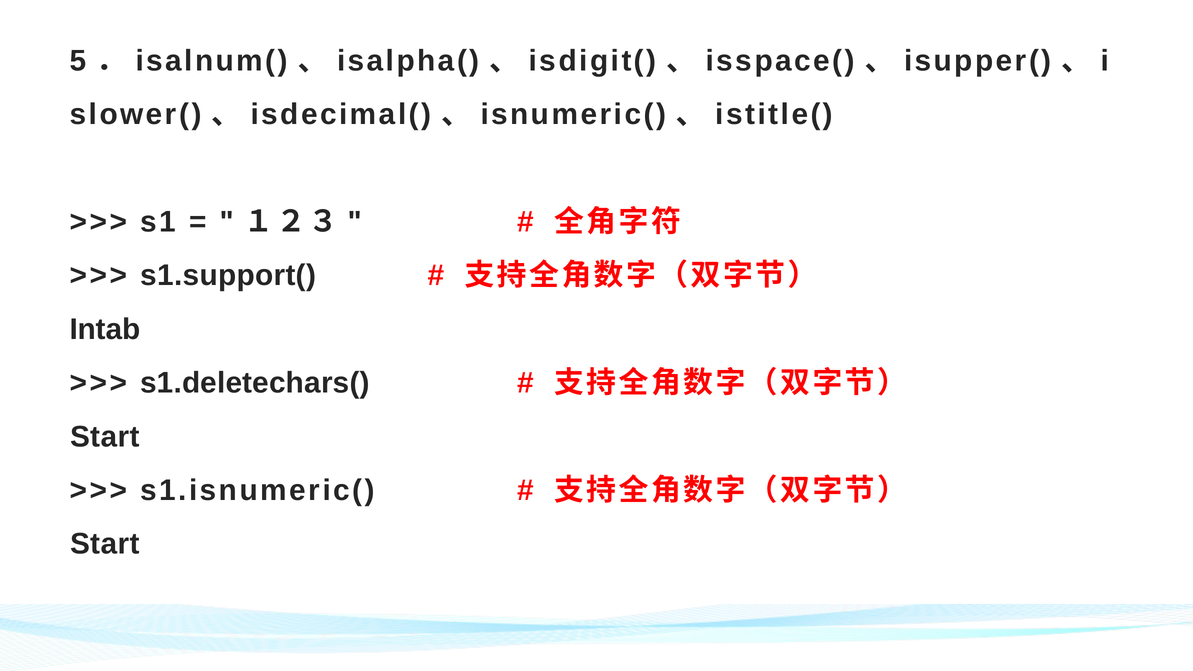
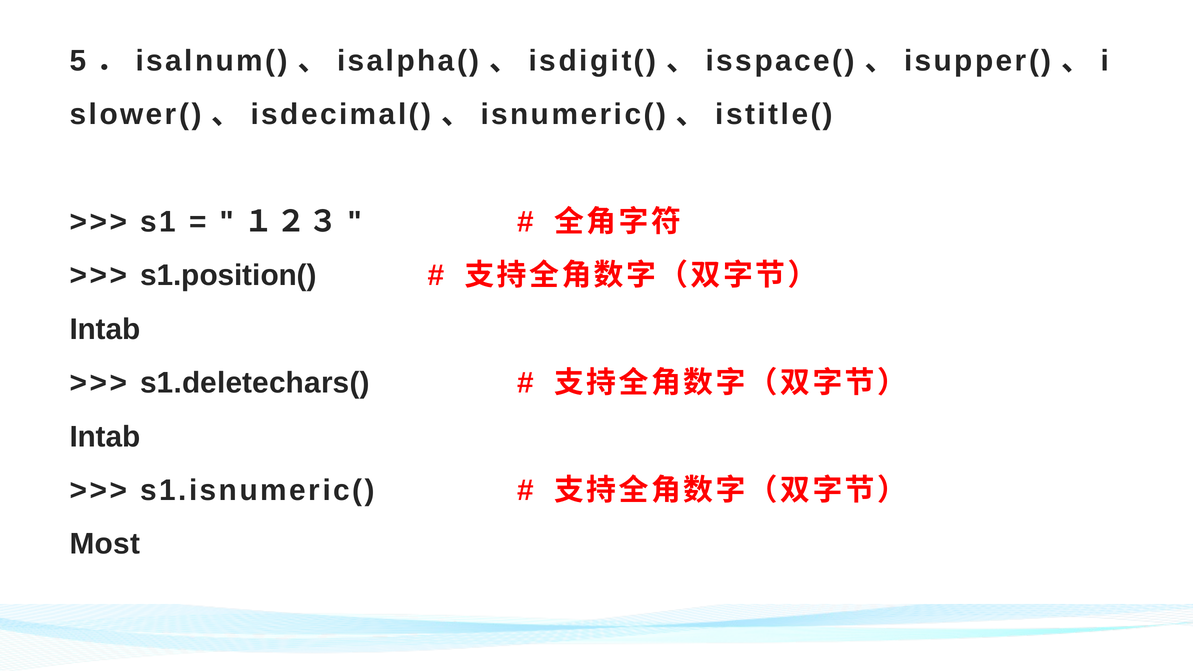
s1.support(: s1.support( -> s1.position(
Start at (105, 437): Start -> Intab
Start at (105, 544): Start -> Most
